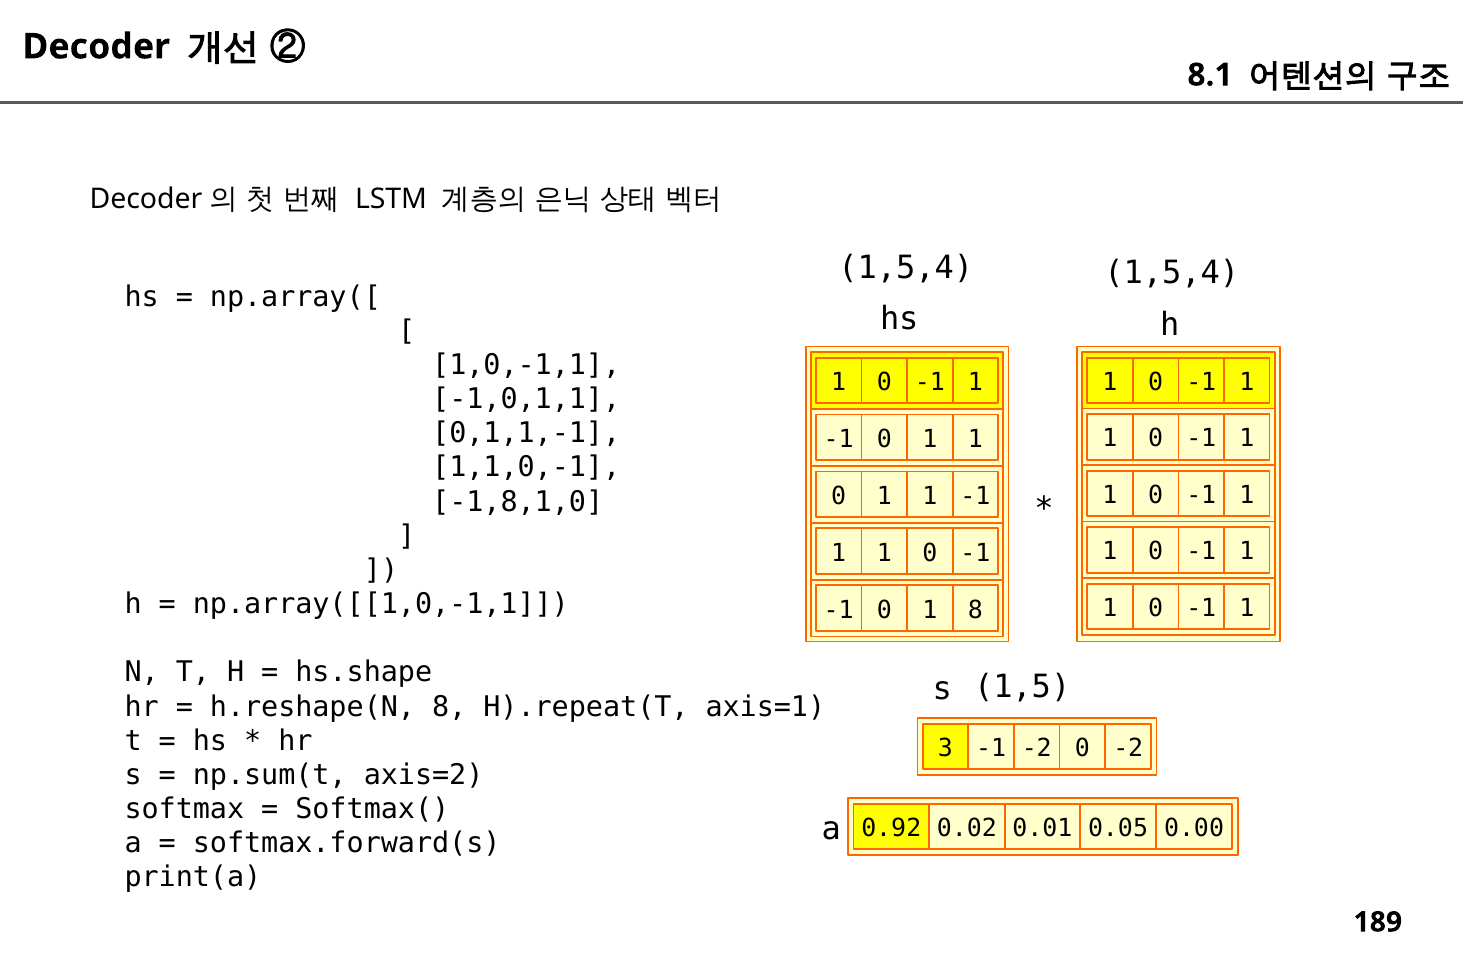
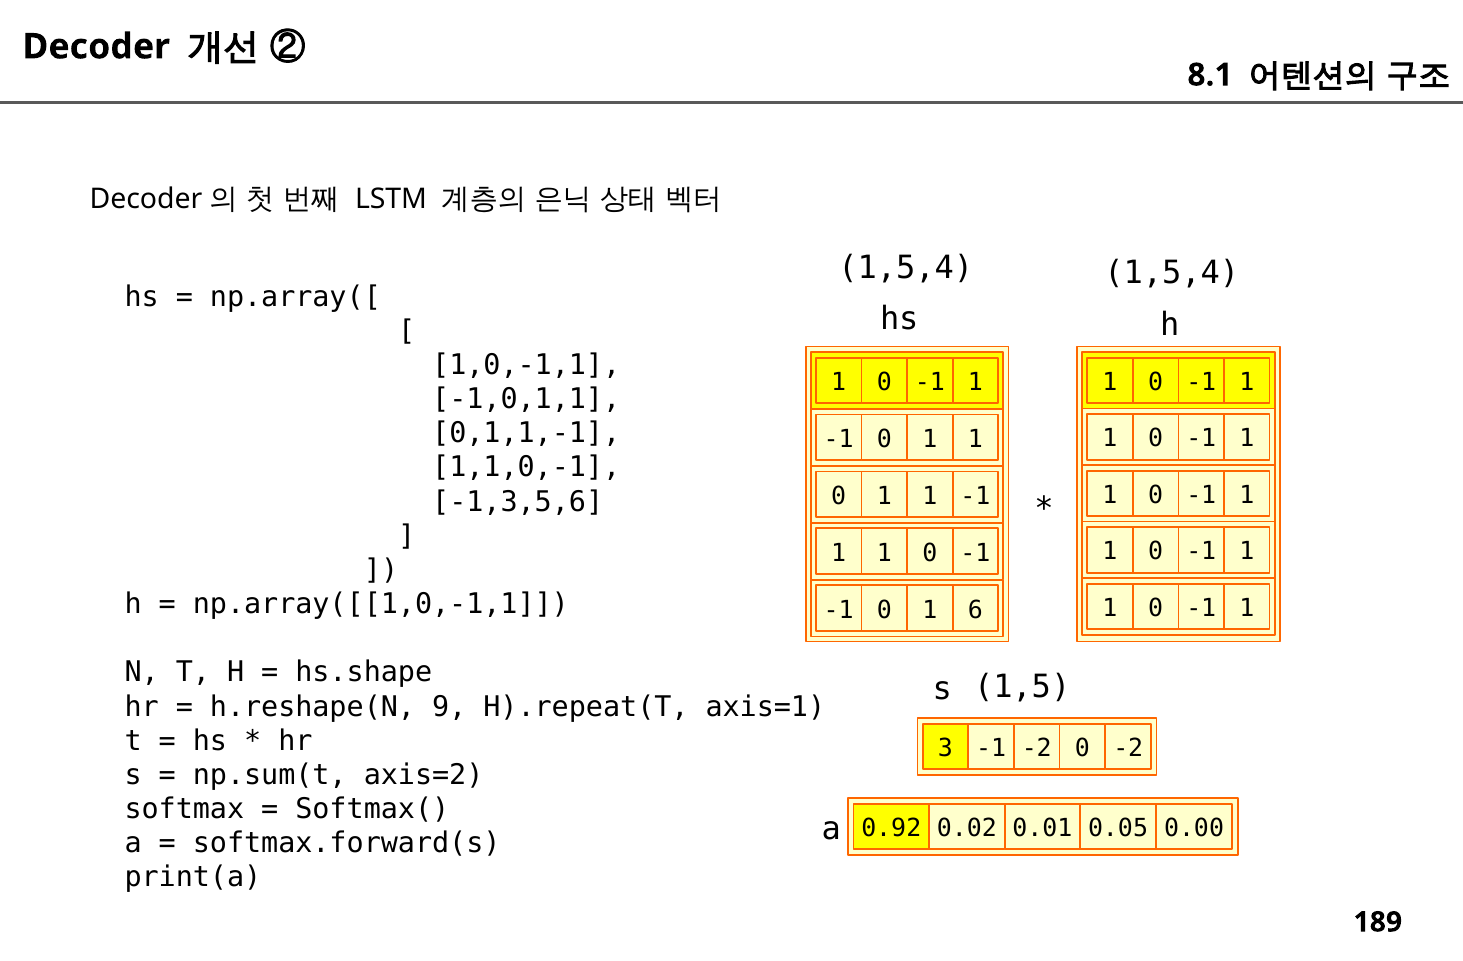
-1,8,1,0: -1,8,1,0 -> -1,3,5,6
1 8: 8 -> 6
h.reshape(N 8: 8 -> 9
